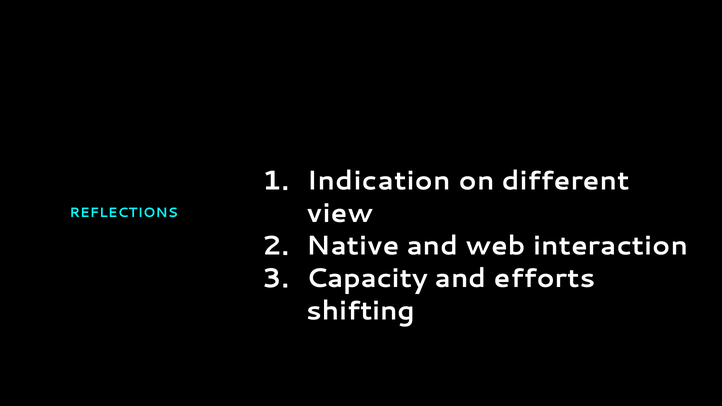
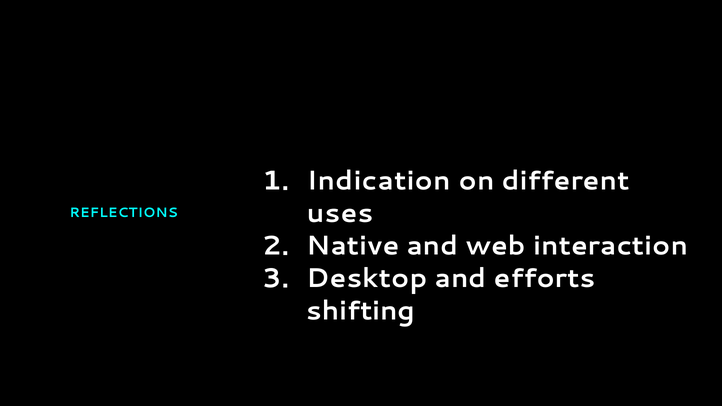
view: view -> uses
Capacity: Capacity -> Desktop
